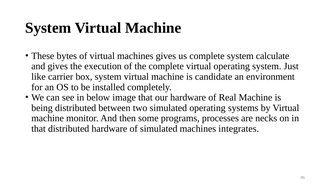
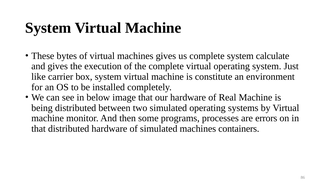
candidate: candidate -> constitute
necks: necks -> errors
integrates: integrates -> containers
